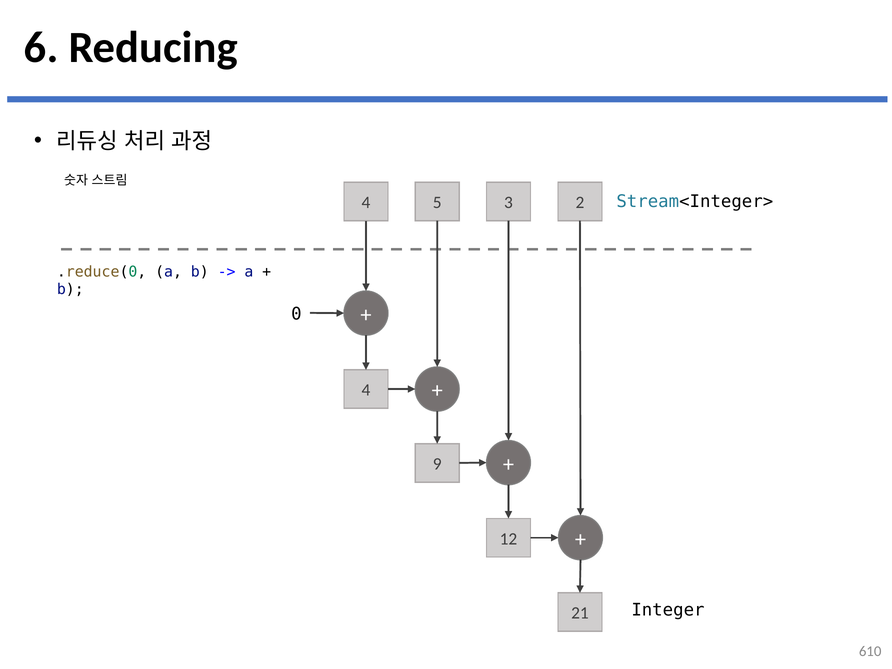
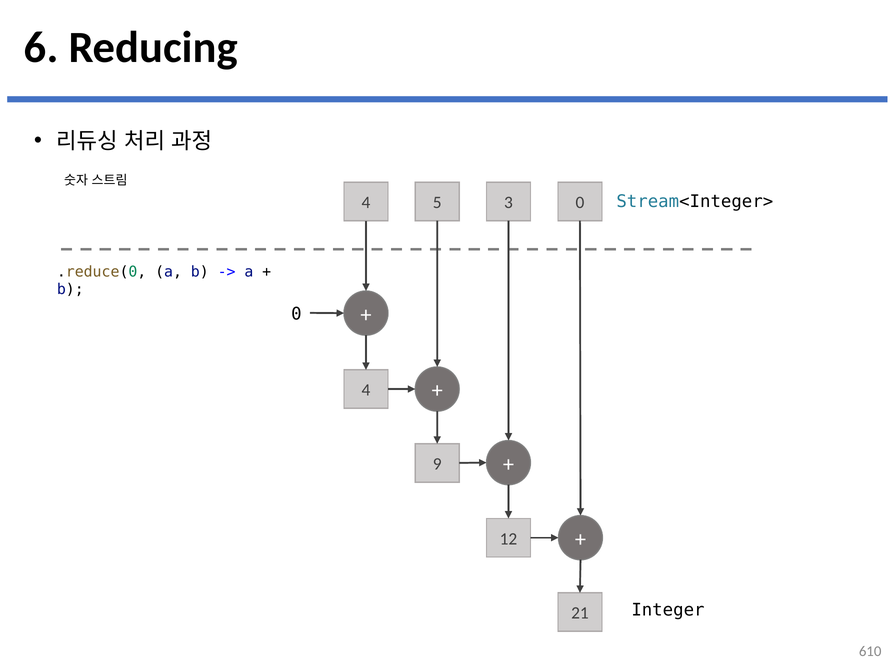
3 2: 2 -> 0
